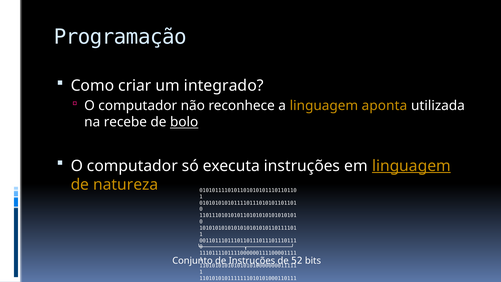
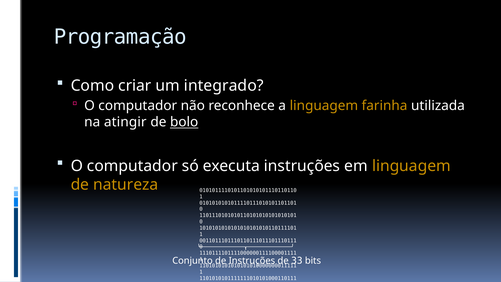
aponta: aponta -> farinha
recebe: recebe -> atingir
linguagem at (411, 166) underline: present -> none
52: 52 -> 33
